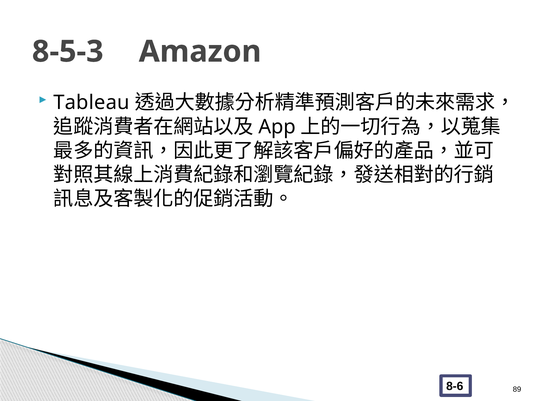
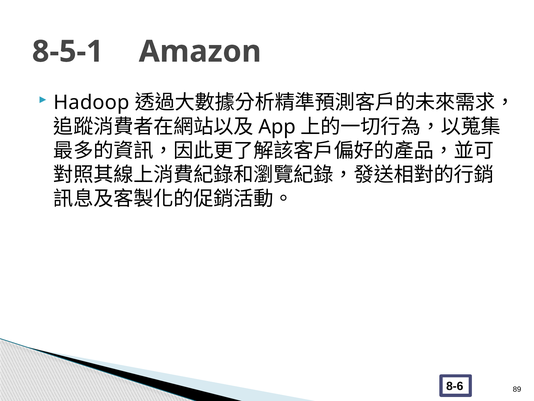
8-5-3: 8-5-3 -> 8-5-1
Tableau: Tableau -> Hadoop
